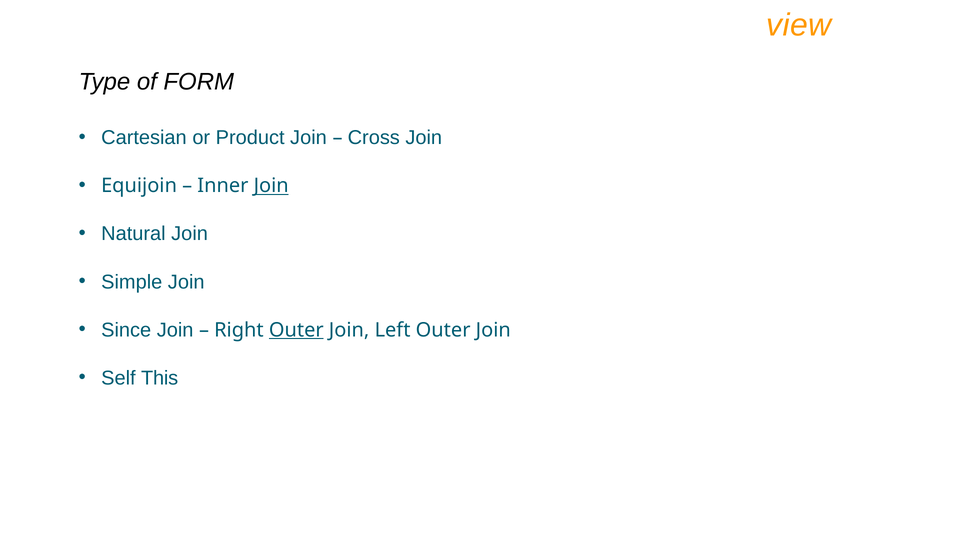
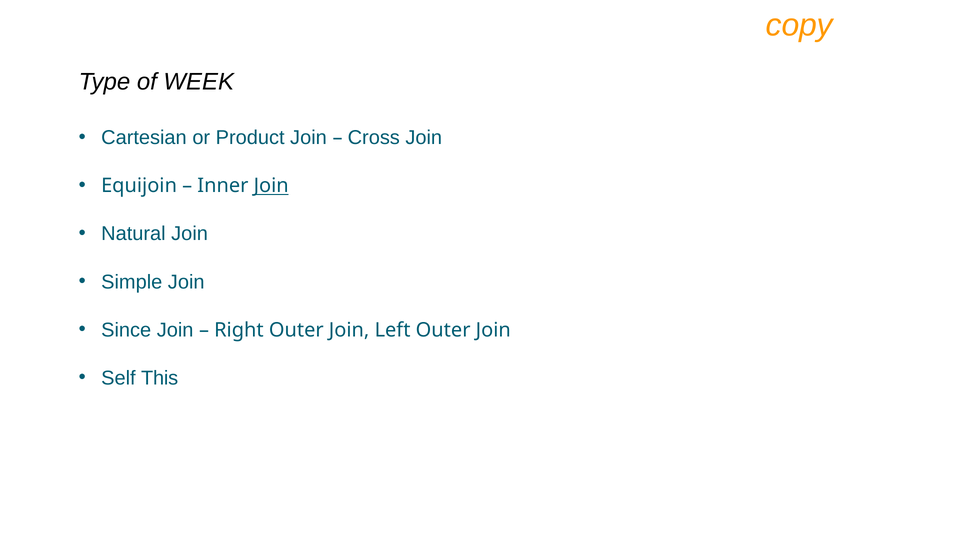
view: view -> copy
FORM: FORM -> WEEK
Outer at (296, 330) underline: present -> none
